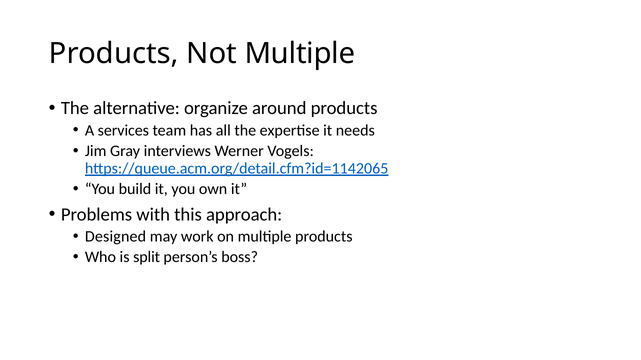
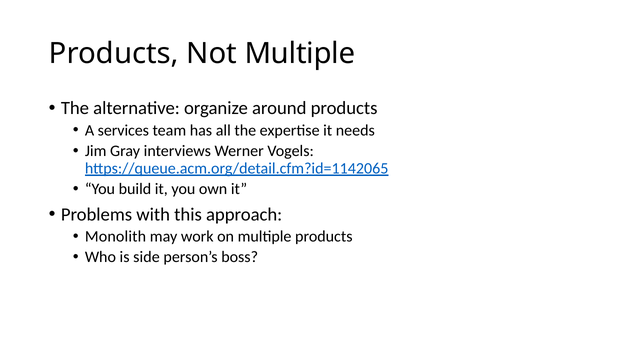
Designed: Designed -> Monolith
split: split -> side
